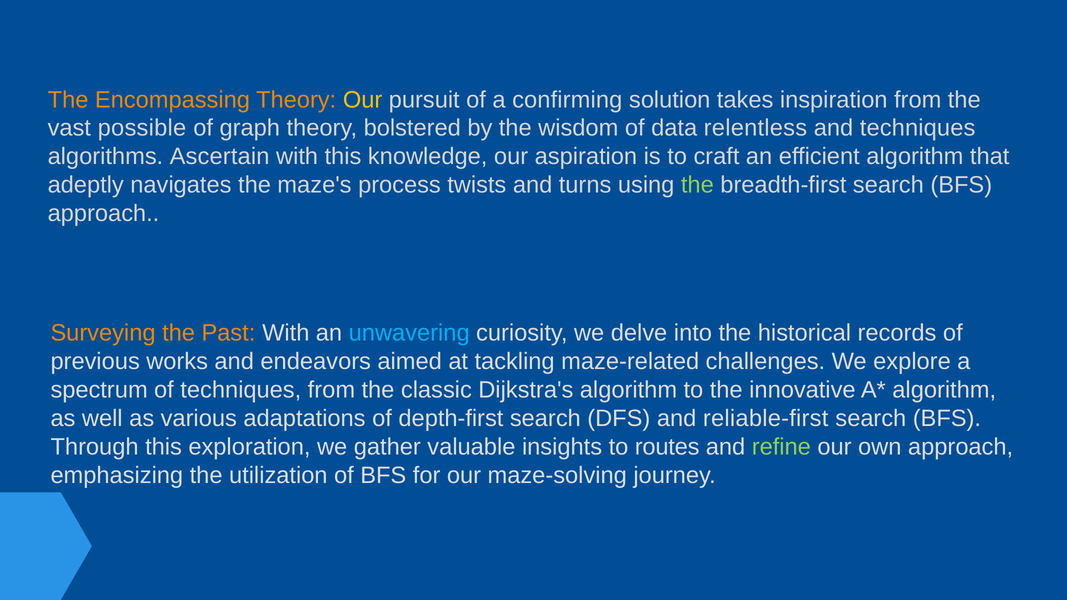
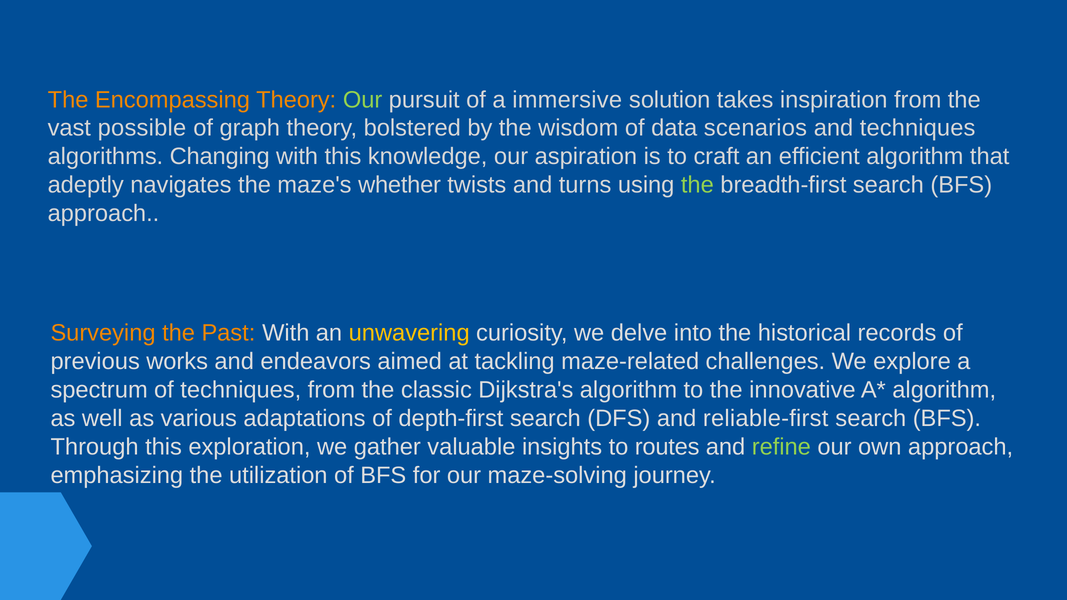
Our at (363, 100) colour: yellow -> light green
confirming: confirming -> immersive
relentless: relentless -> scenarios
Ascertain: Ascertain -> Changing
process: process -> whether
unwavering colour: light blue -> yellow
